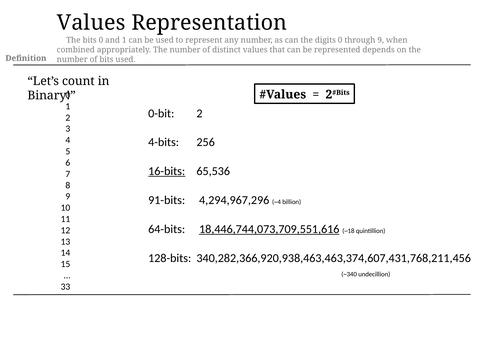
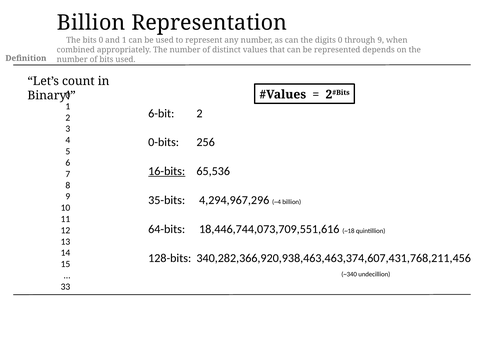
Values at (91, 23): Values -> Billion
0-bit: 0-bit -> 6-bit
4-bits: 4-bits -> 0-bits
91-bits: 91-bits -> 35-bits
18,446,744,073,709,551,616 underline: present -> none
